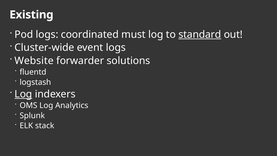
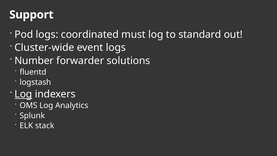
Existing: Existing -> Support
standard underline: present -> none
Website: Website -> Number
